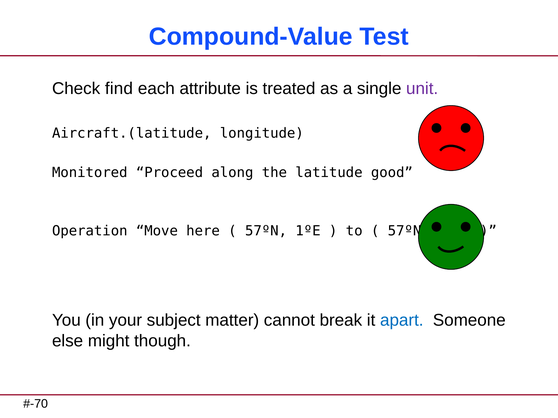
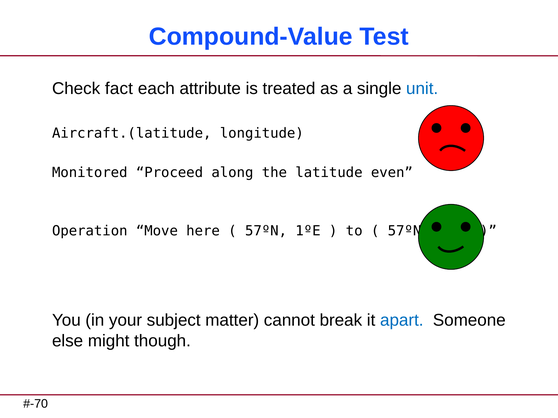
find: find -> fact
unit colour: purple -> blue
good: good -> even
